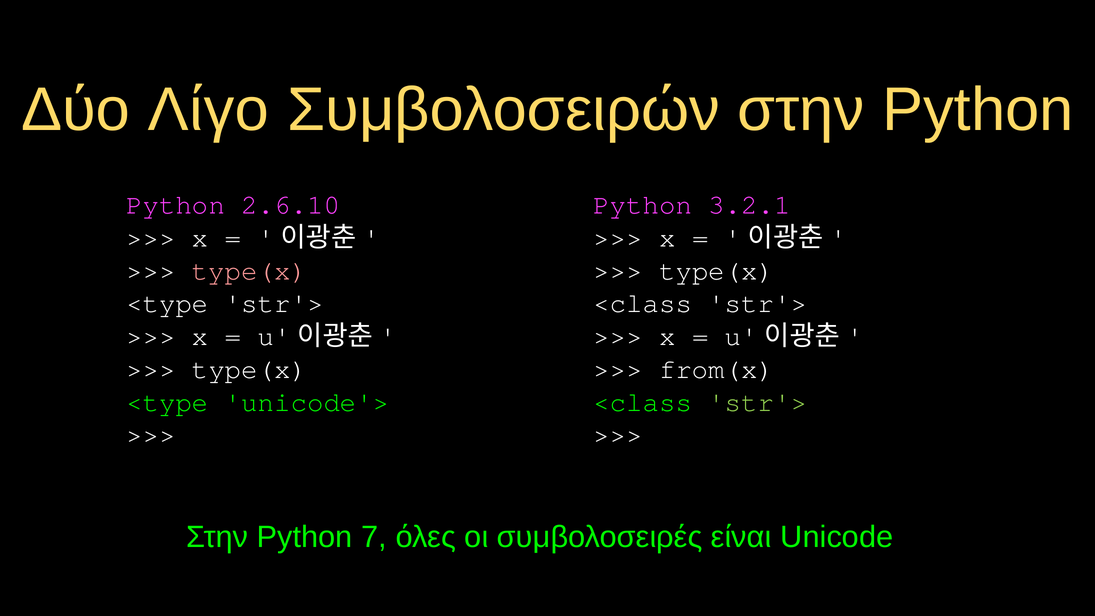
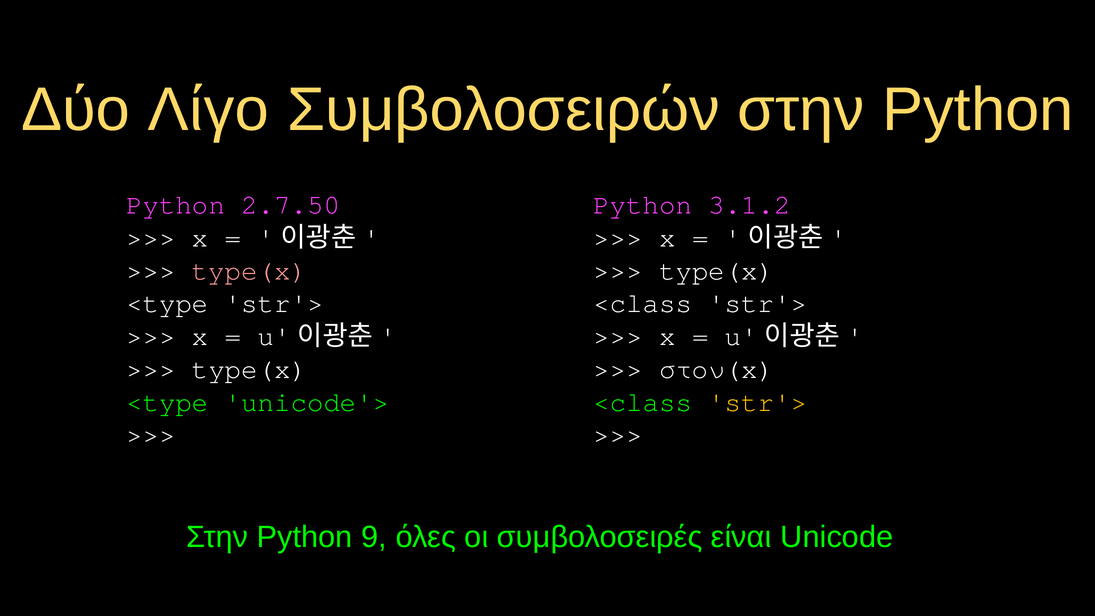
2.6.10: 2.6.10 -> 2.7.50
3.2.1: 3.2.1 -> 3.1.2
from(x: from(x -> στον(x
str'> at (758, 402) colour: light green -> yellow
7: 7 -> 9
